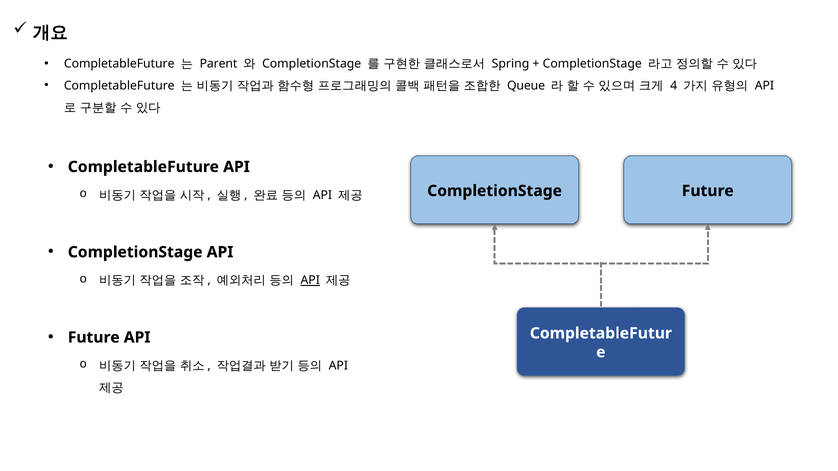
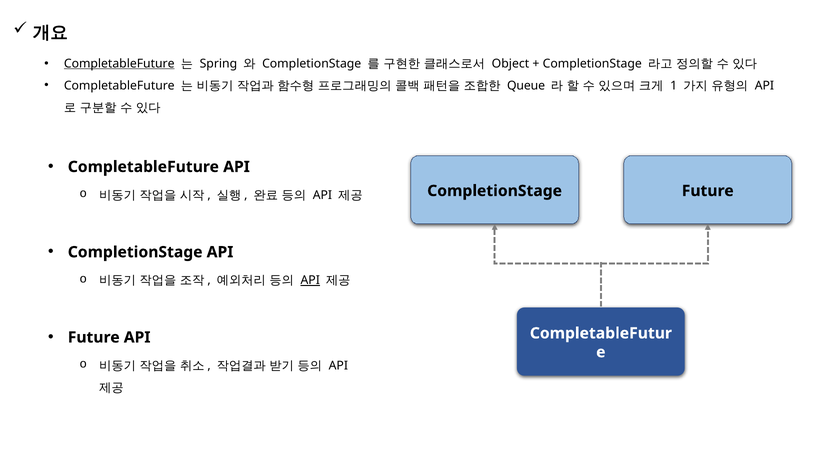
CompletableFuture at (119, 64) underline: none -> present
Parent: Parent -> Spring
Spring: Spring -> Object
4: 4 -> 1
